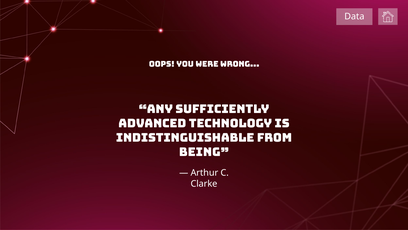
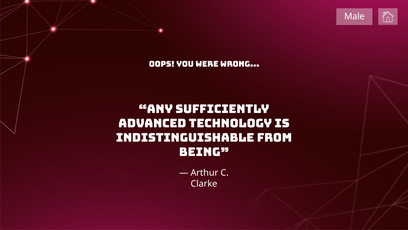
Data: Data -> Male
